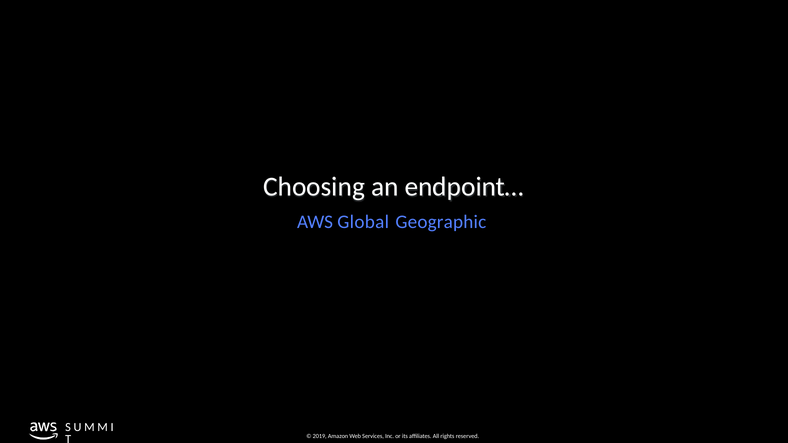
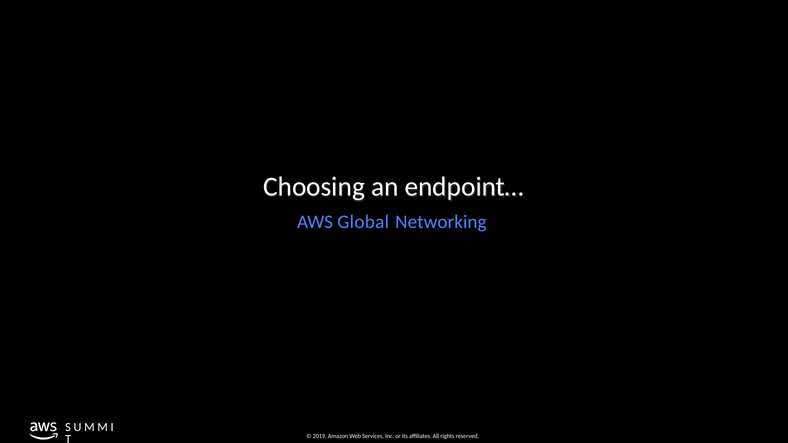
Geographic: Geographic -> Networking
